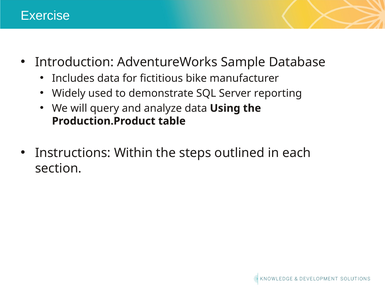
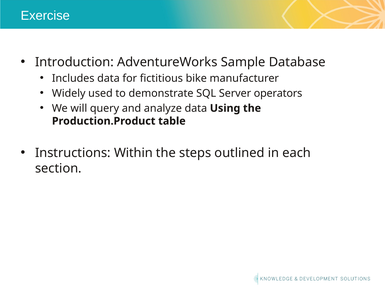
reporting: reporting -> operators
